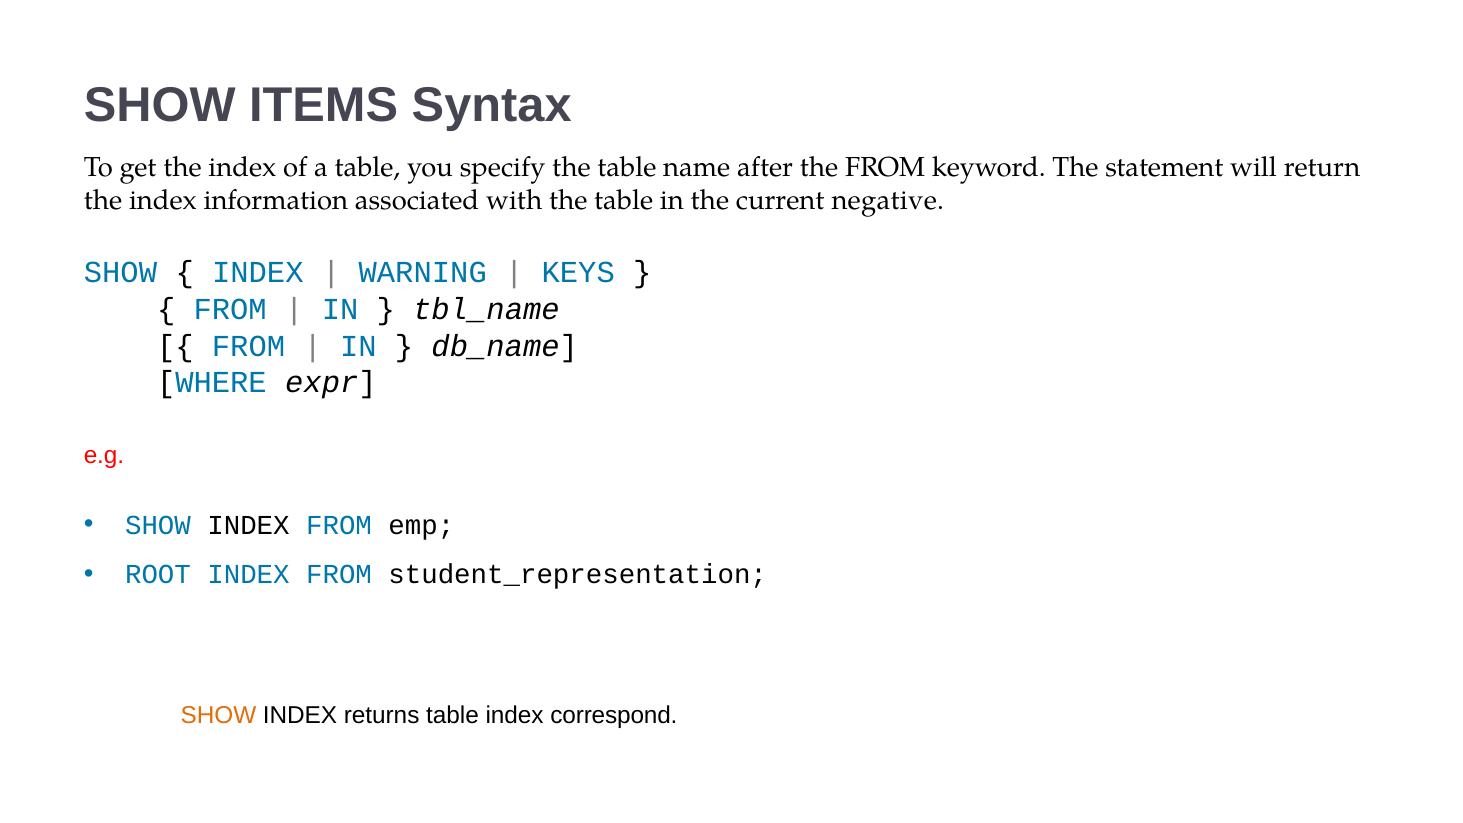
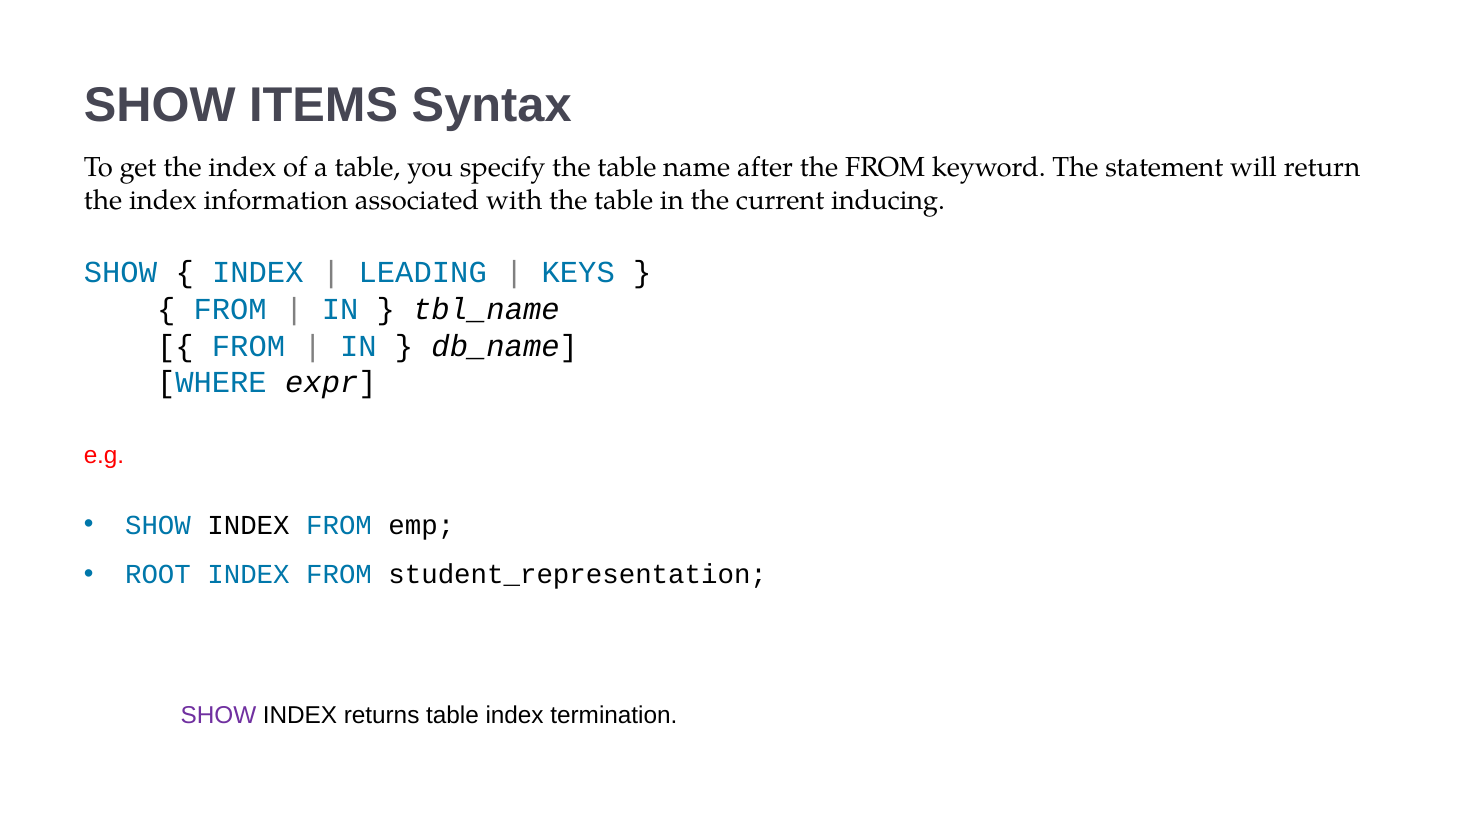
negative: negative -> inducing
WARNING: WARNING -> LEADING
SHOW at (218, 716) colour: orange -> purple
correspond: correspond -> termination
